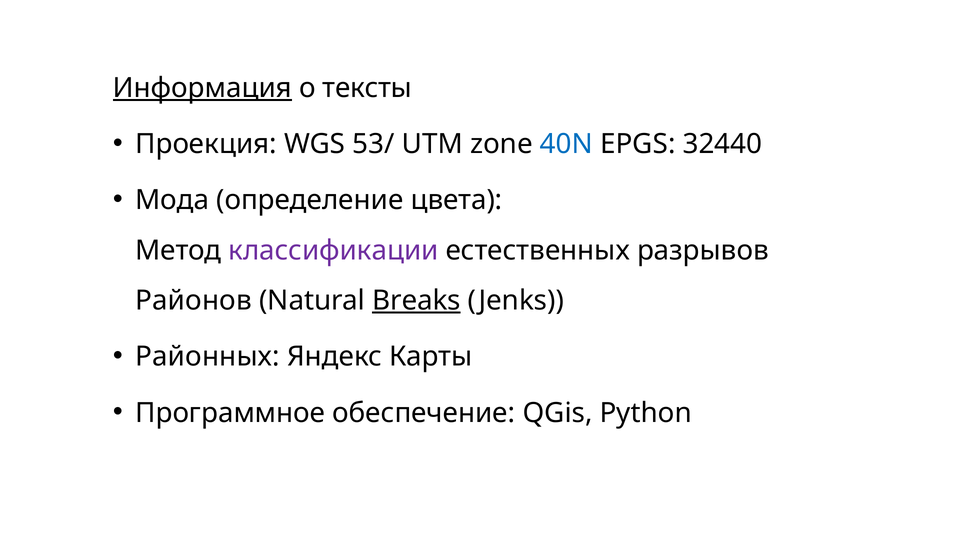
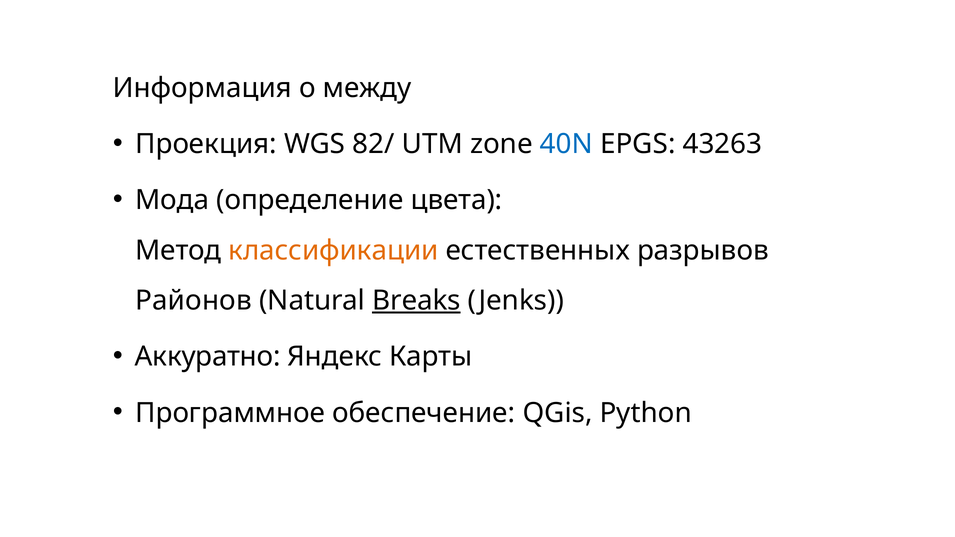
Информация underline: present -> none
тексты: тексты -> между
53/: 53/ -> 82/
32440: 32440 -> 43263
классификации colour: purple -> orange
Районных: Районных -> Аккуратно
